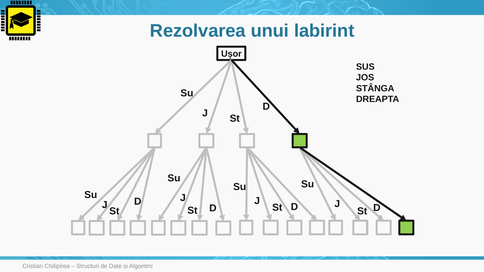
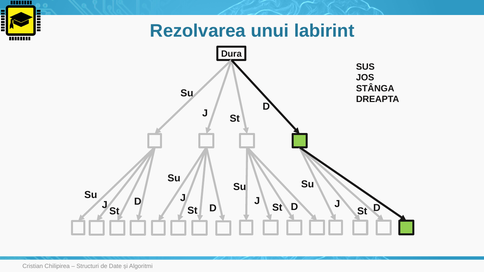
Ușor: Ușor -> Dura
